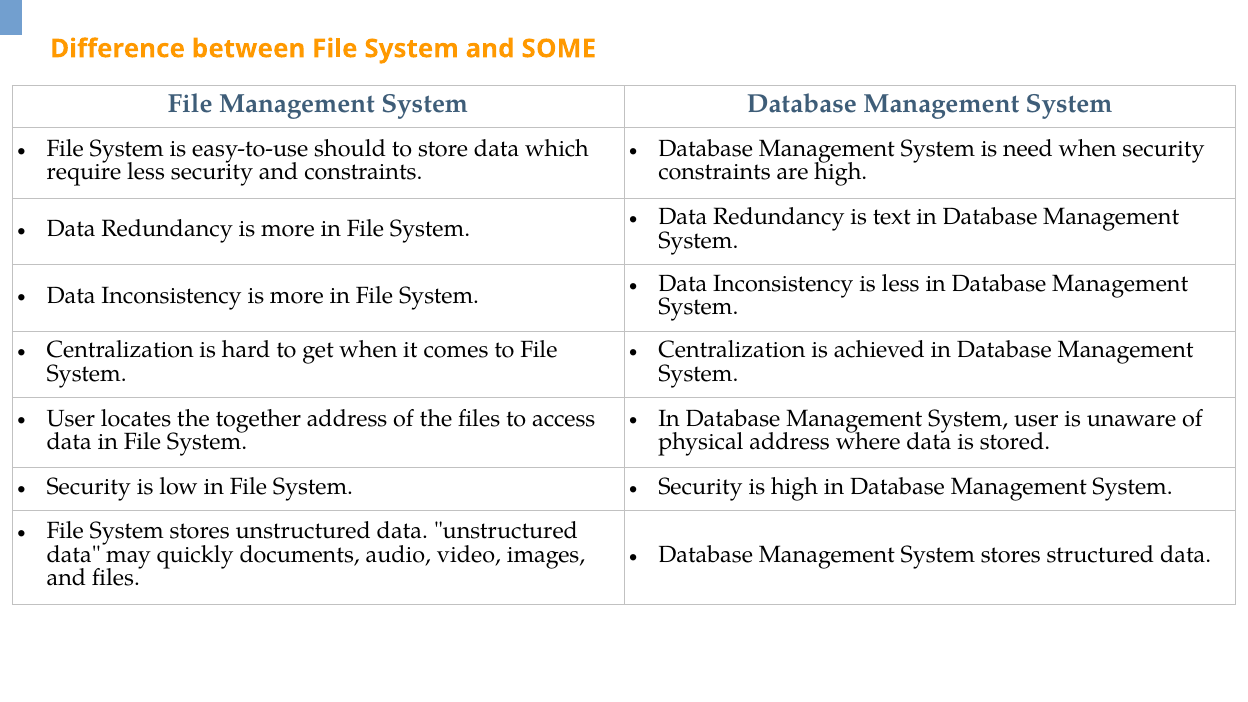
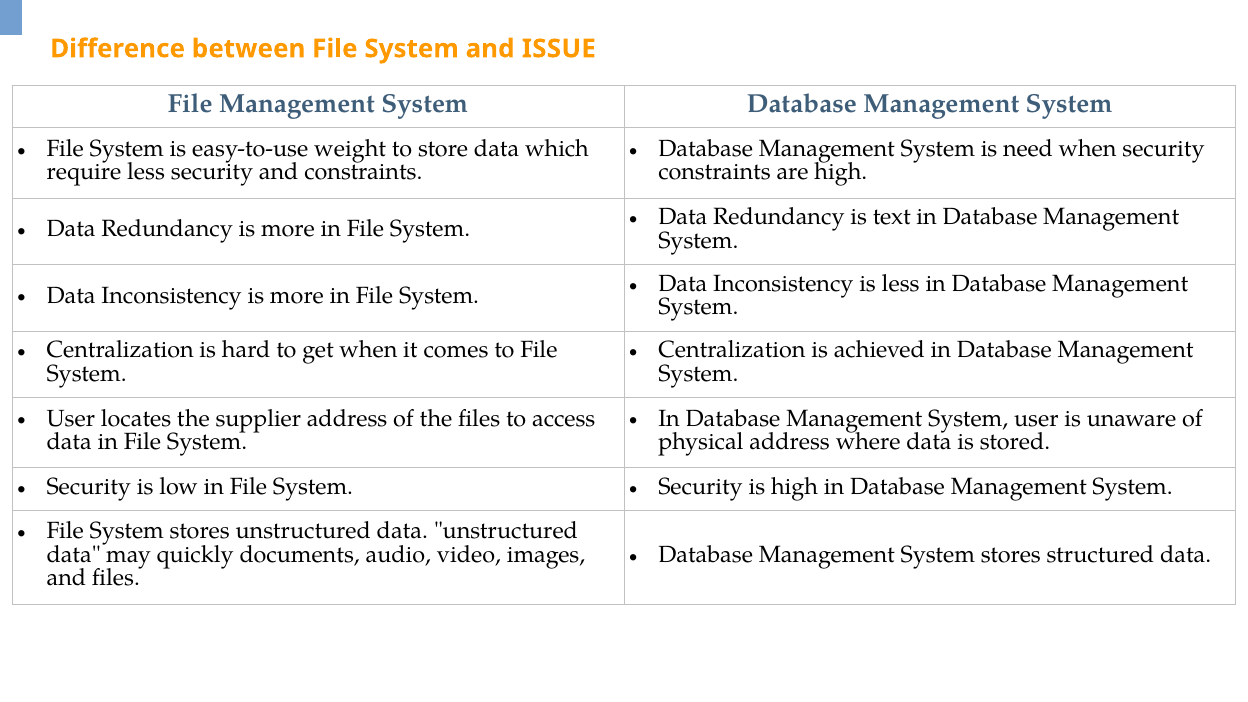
SOME: SOME -> ISSUE
should: should -> weight
together: together -> supplier
